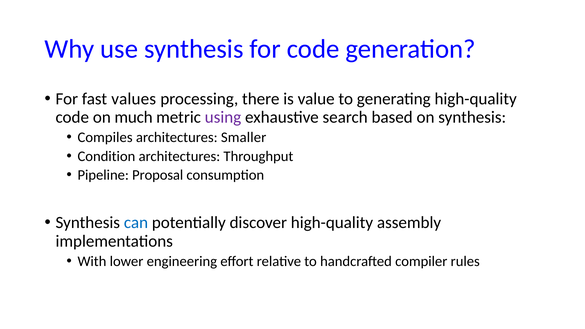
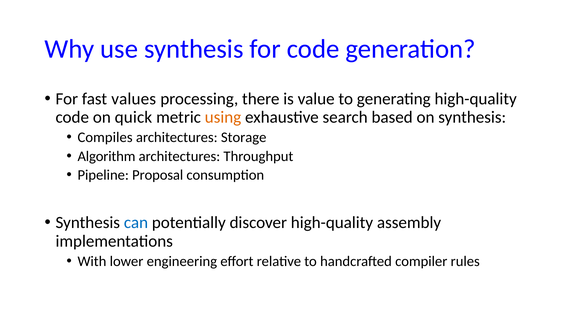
much: much -> quick
using colour: purple -> orange
Smaller: Smaller -> Storage
Condition: Condition -> Algorithm
